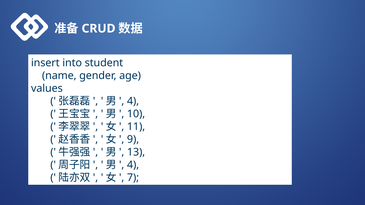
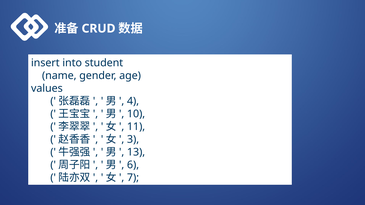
9: 9 -> 3
4 at (133, 165): 4 -> 6
